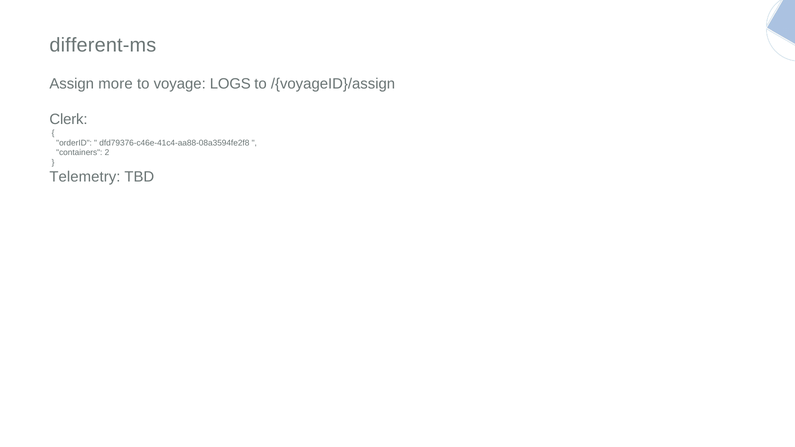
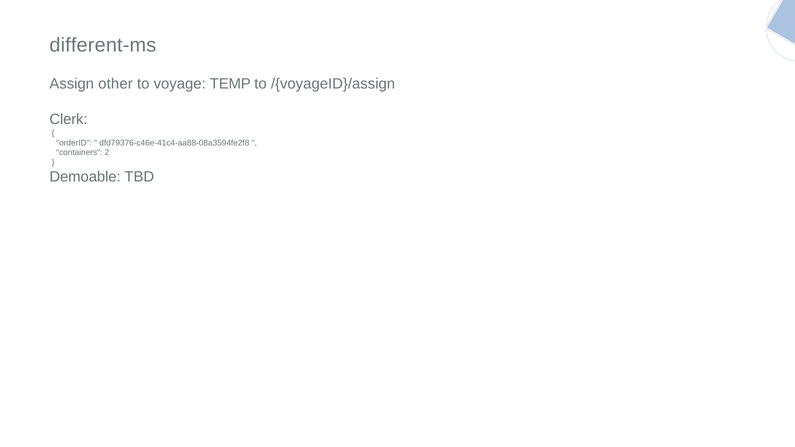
more: more -> other
LOGS: LOGS -> TEMP
Telemetry: Telemetry -> Demoable
